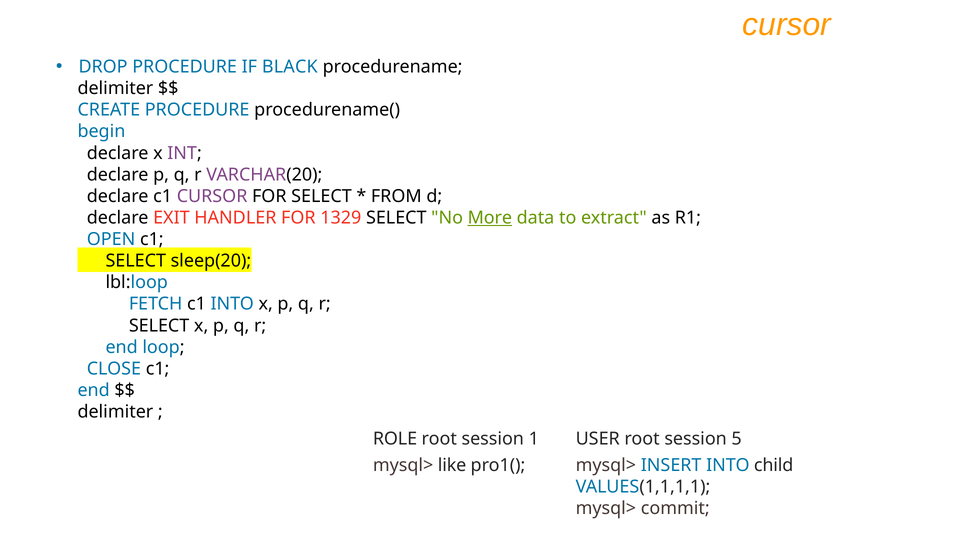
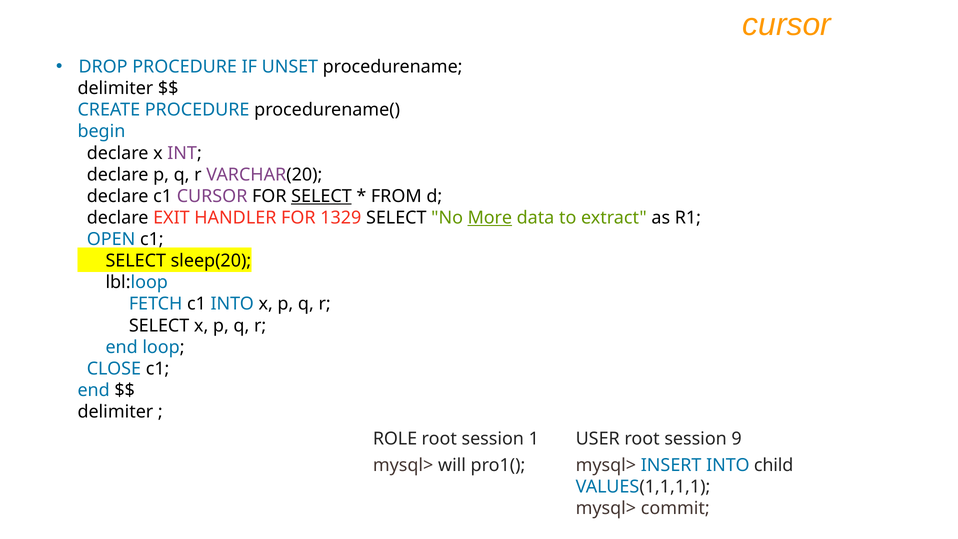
BLACK: BLACK -> UNSET
SELECT at (321, 196) underline: none -> present
5: 5 -> 9
like: like -> will
